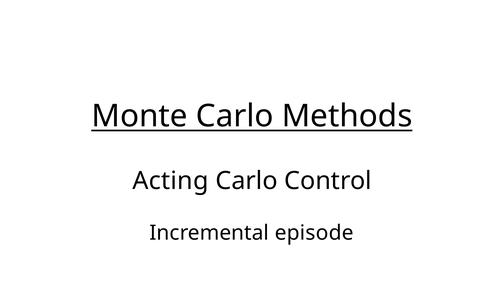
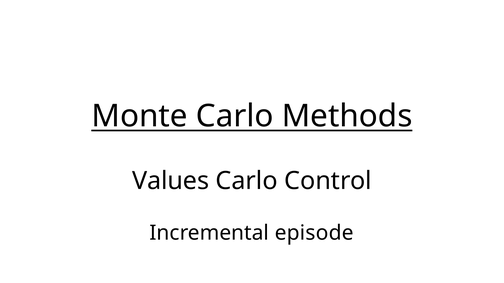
Acting: Acting -> Values
